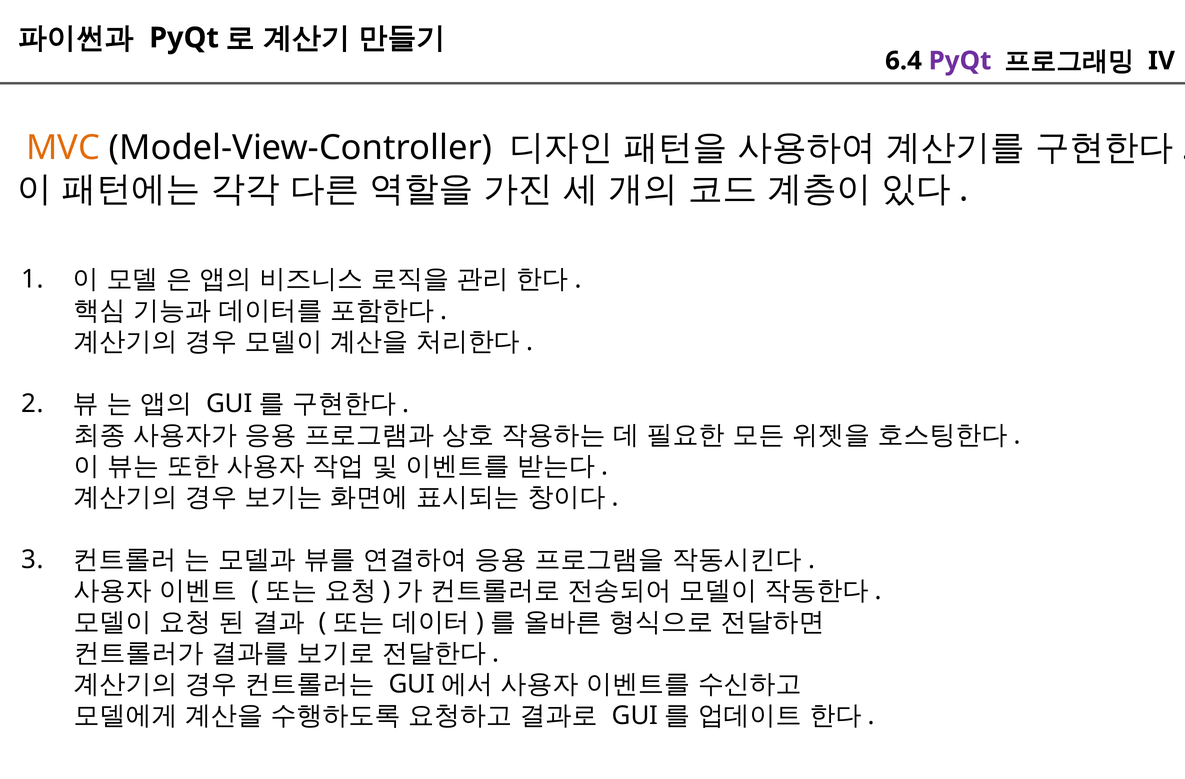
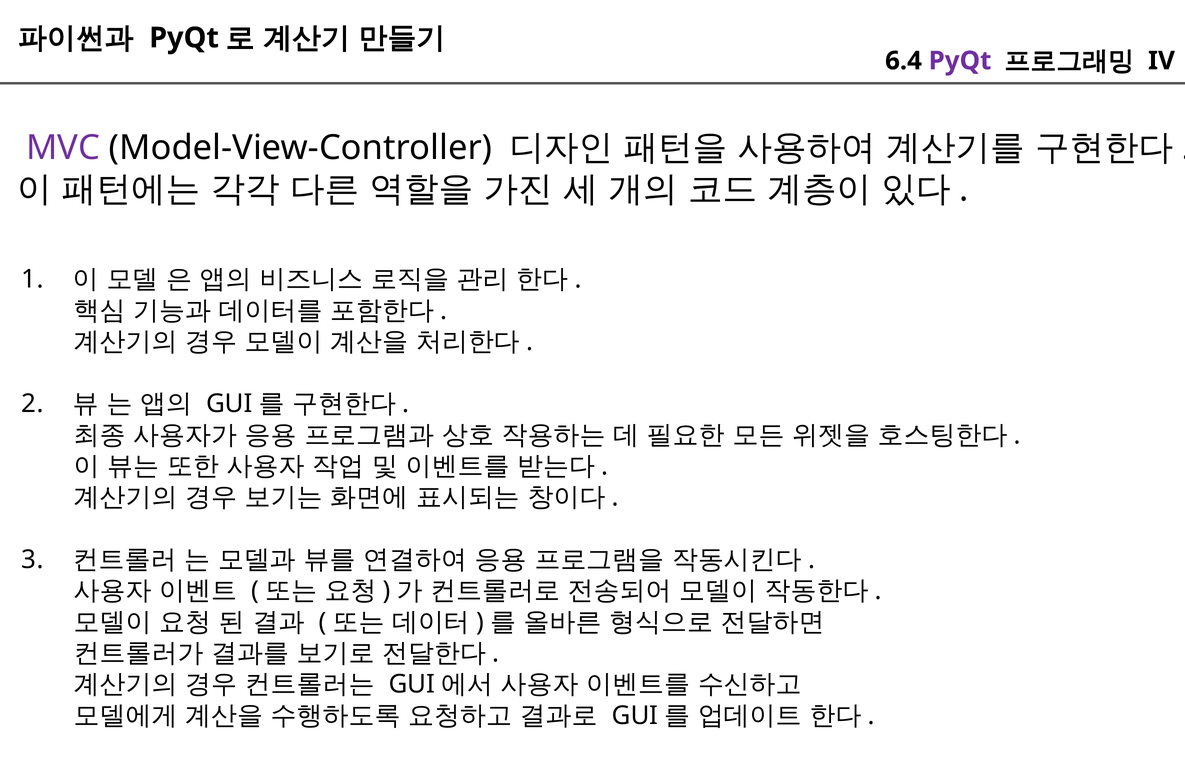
MVC colour: orange -> purple
